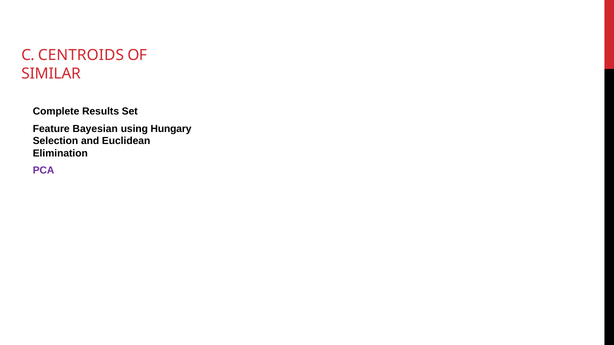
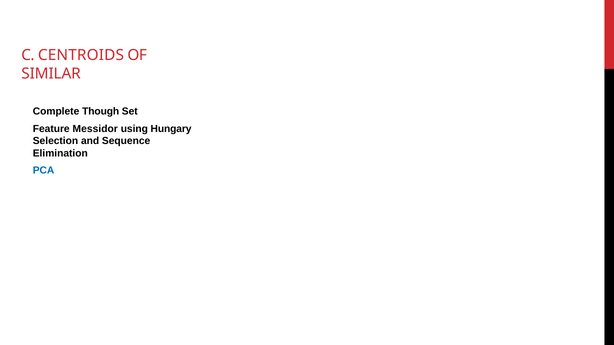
Results: Results -> Though
Bayesian: Bayesian -> Messidor
Euclidean: Euclidean -> Sequence
PCA colour: purple -> blue
